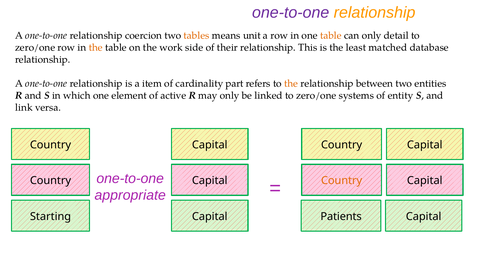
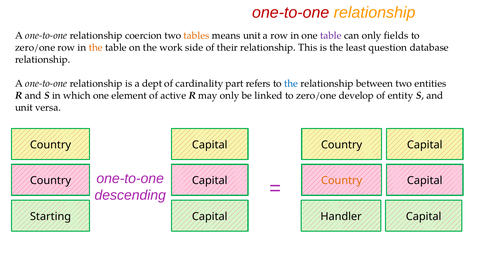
one-to-one at (291, 12) colour: purple -> red
table at (331, 36) colour: orange -> purple
detail: detail -> fields
matched: matched -> question
item: item -> dept
the at (291, 84) colour: orange -> blue
systems: systems -> develop
link at (24, 108): link -> unit
appropriate: appropriate -> descending
Patients: Patients -> Handler
